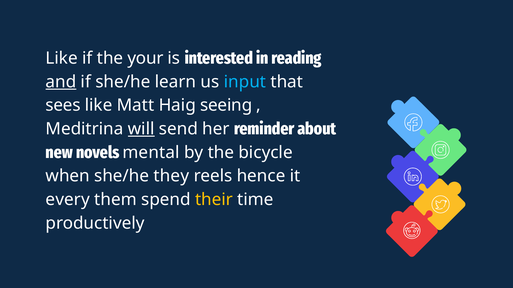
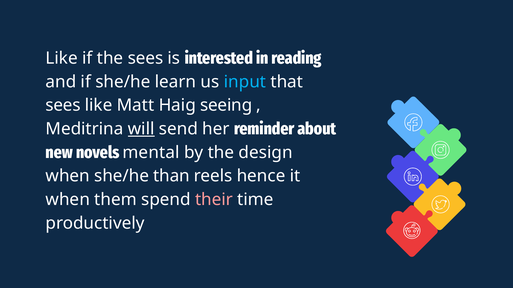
the your: your -> sees
and underline: present -> none
bicycle: bicycle -> design
they: they -> than
every at (68, 200): every -> when
their colour: yellow -> pink
